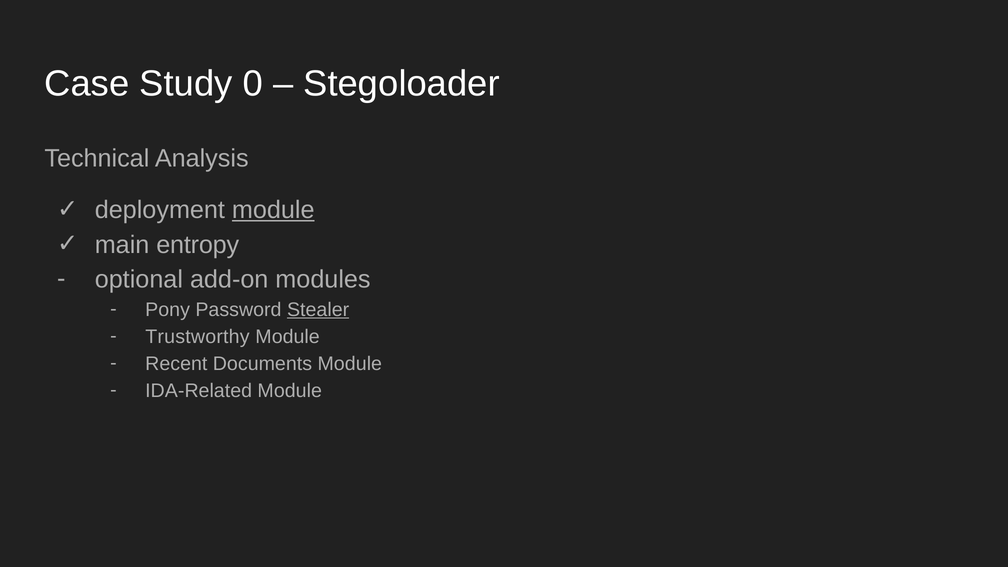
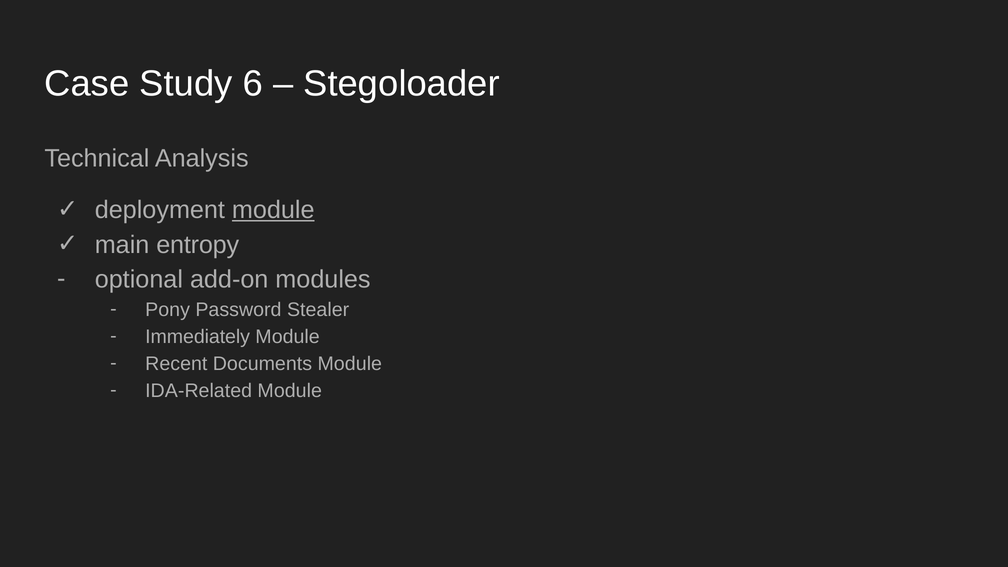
0: 0 -> 6
Stealer underline: present -> none
Trustworthy: Trustworthy -> Immediately
